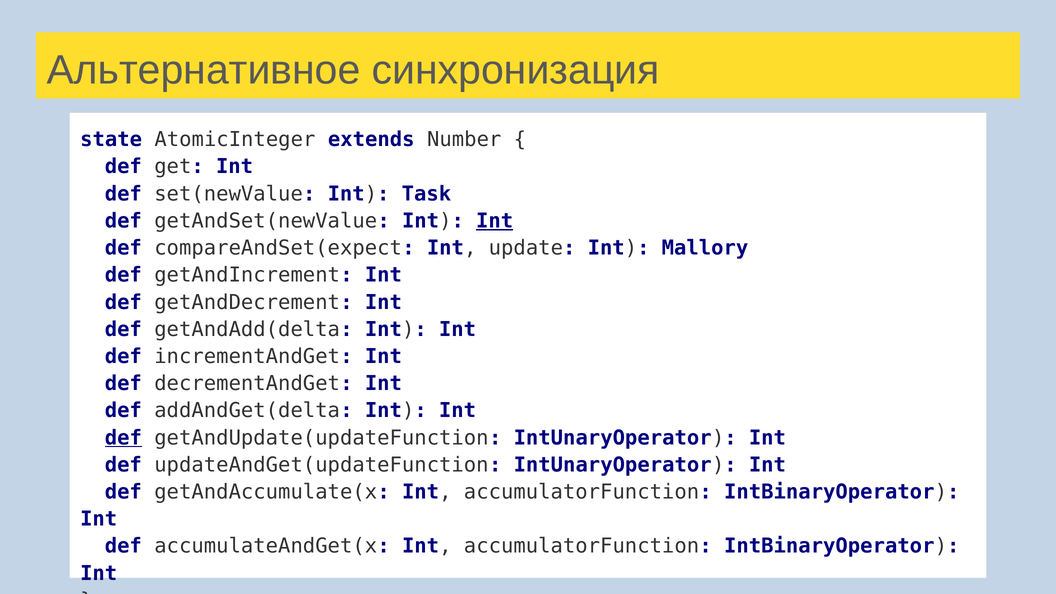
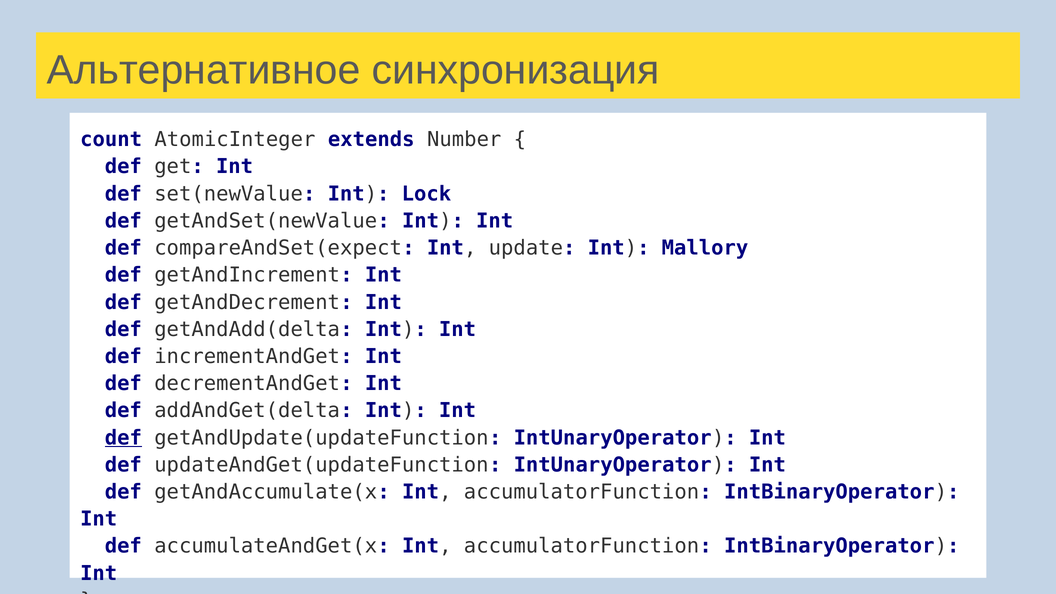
state: state -> count
Task: Task -> Lock
Int at (495, 221) underline: present -> none
